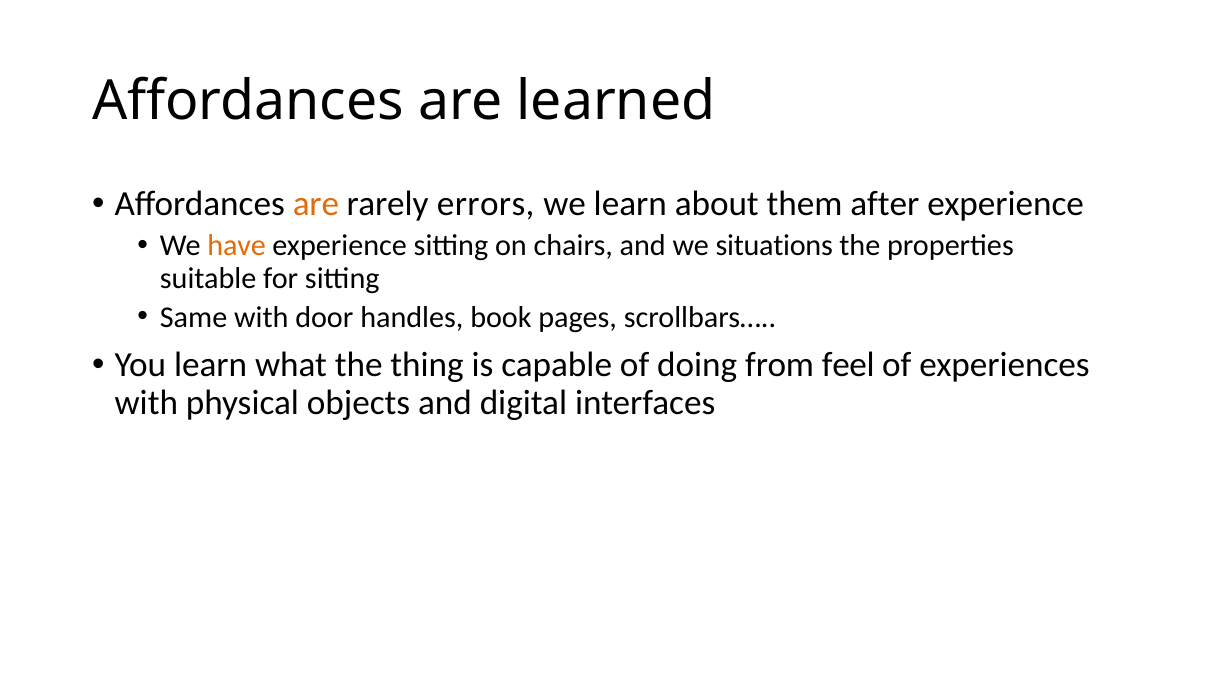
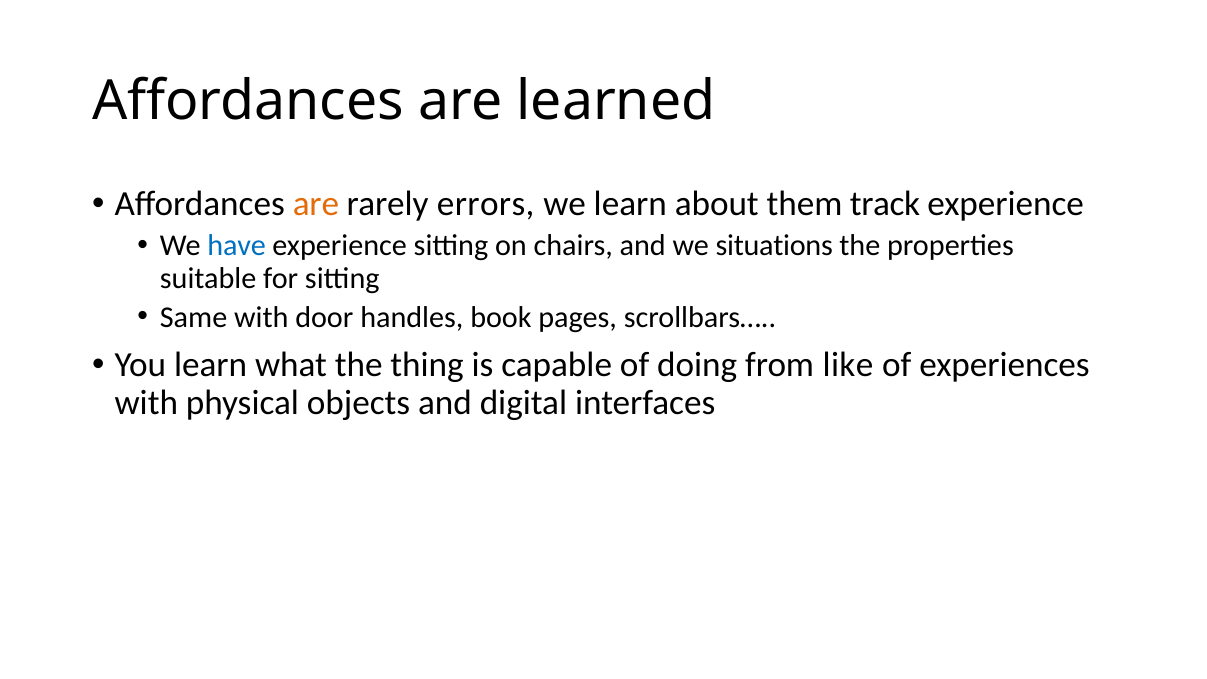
after: after -> track
have colour: orange -> blue
feel: feel -> like
